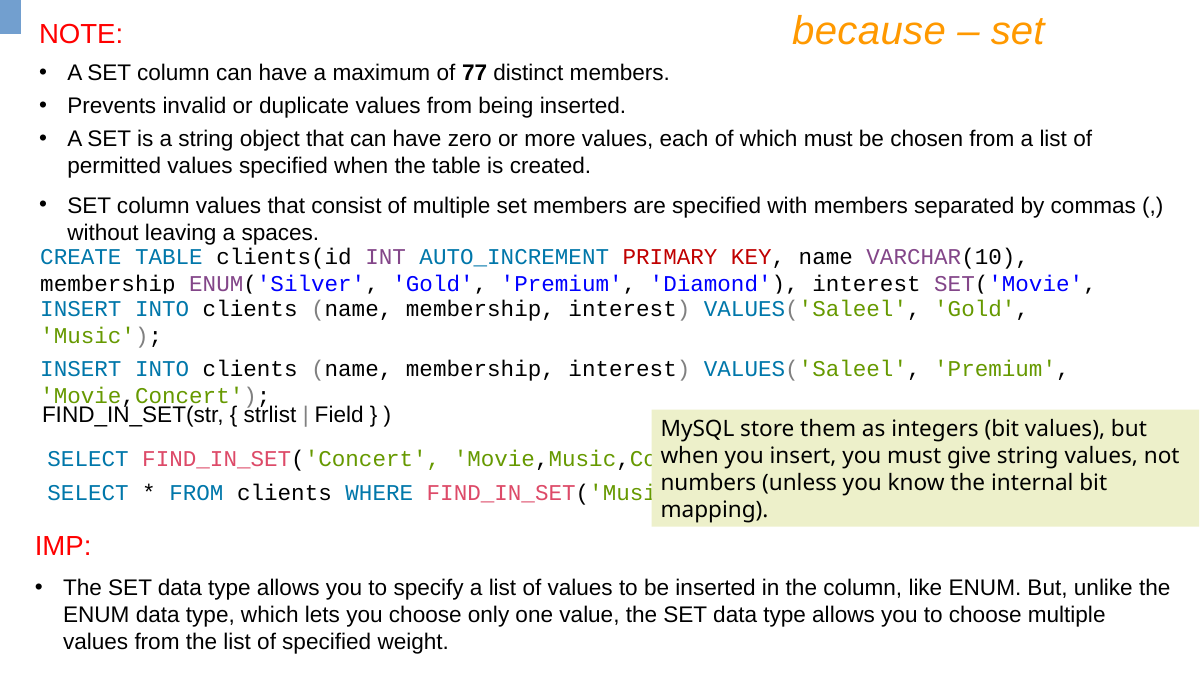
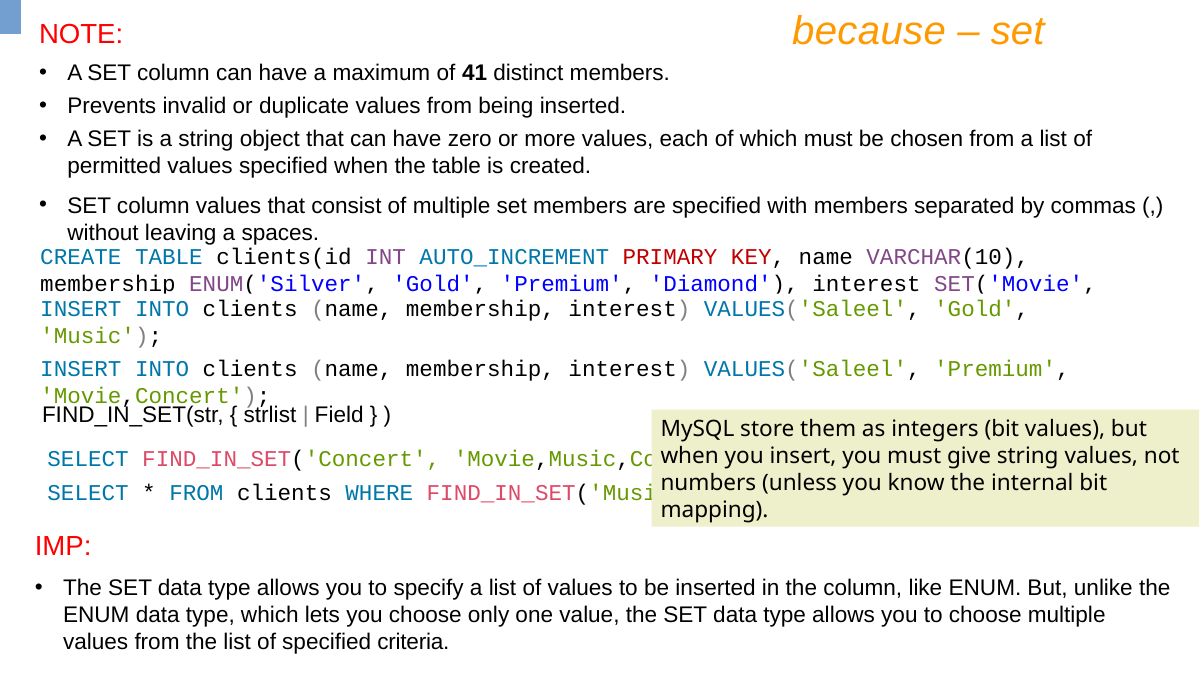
77: 77 -> 41
weight: weight -> criteria
